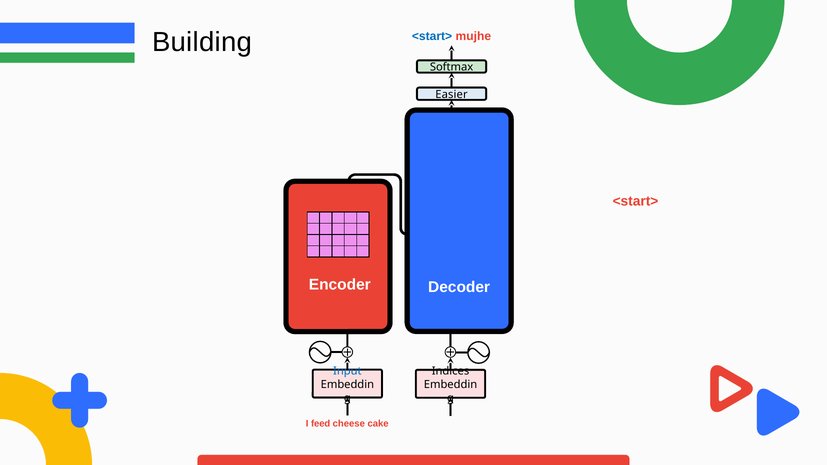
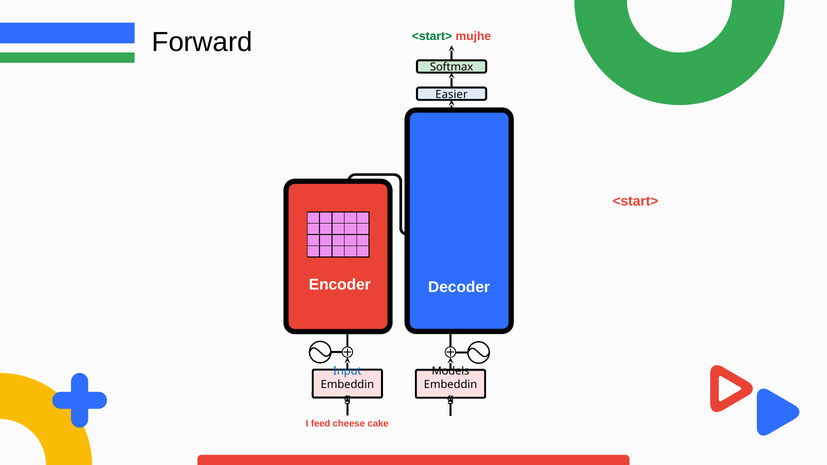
Building at (202, 42): Building -> Forward
<start> at (432, 36) colour: blue -> green
Indices: Indices -> Models
